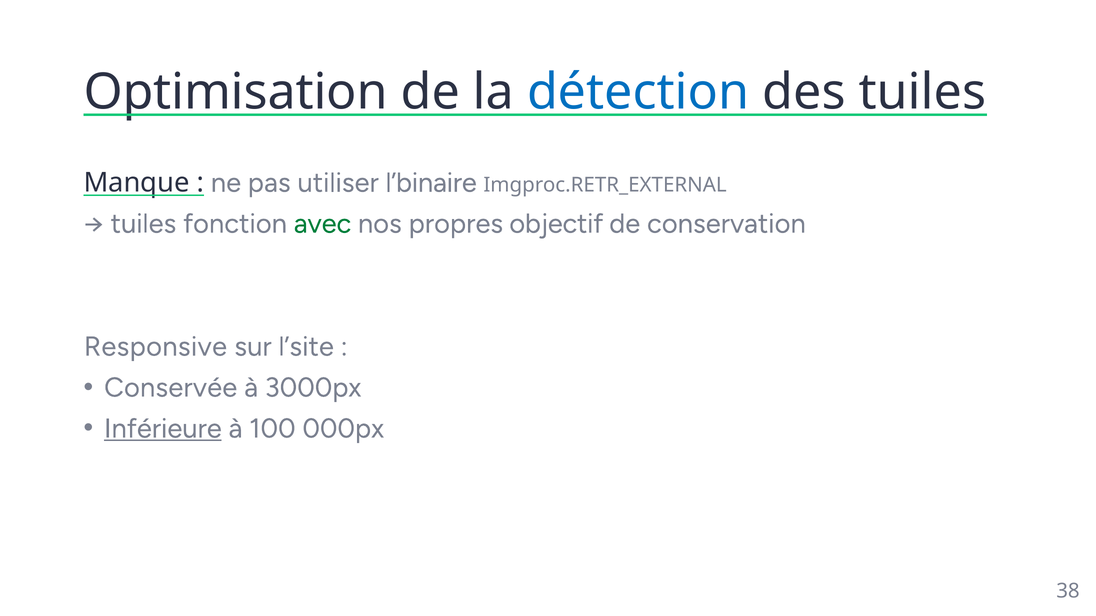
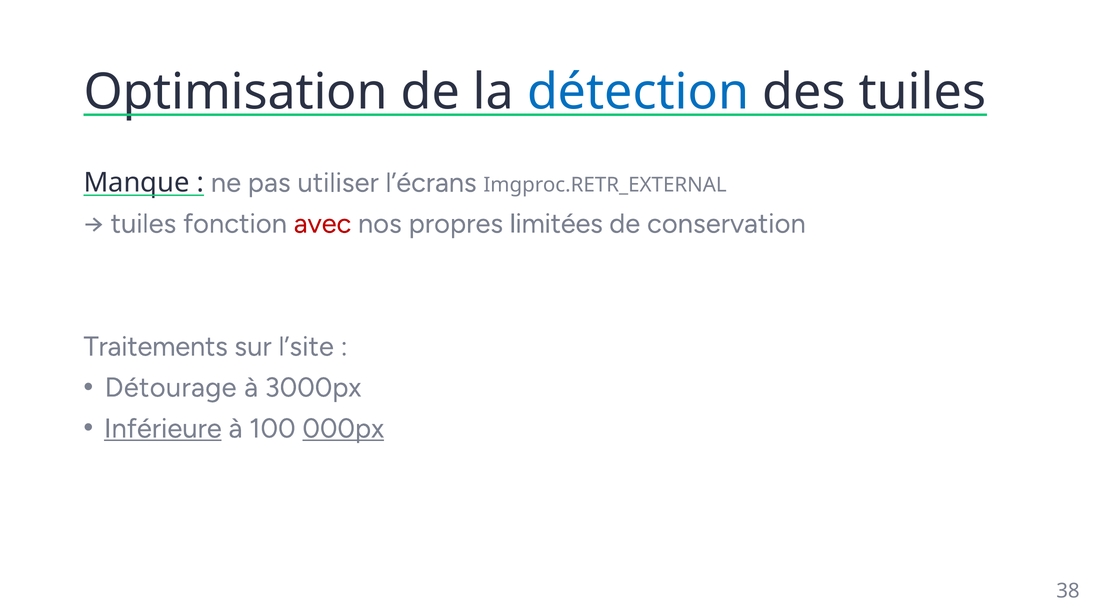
l’binaire: l’binaire -> l’écrans
avec colour: green -> red
objectif: objectif -> limitées
Responsive: Responsive -> Traitements
Conservée: Conservée -> Détourage
000px underline: none -> present
